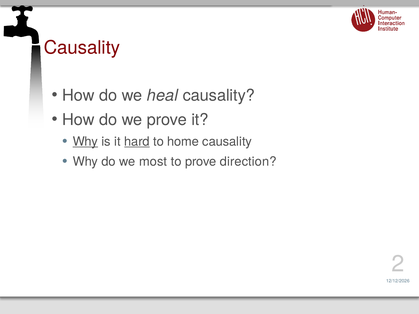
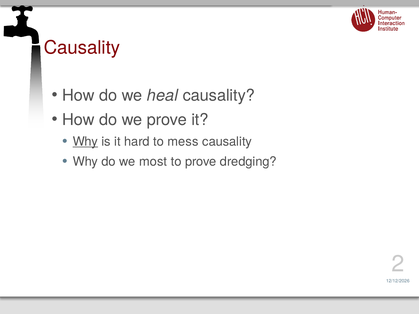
hard underline: present -> none
home: home -> mess
direction: direction -> dredging
